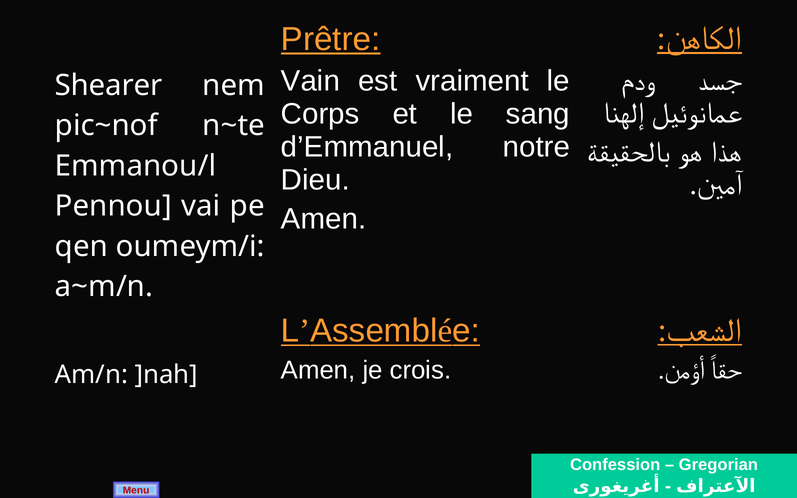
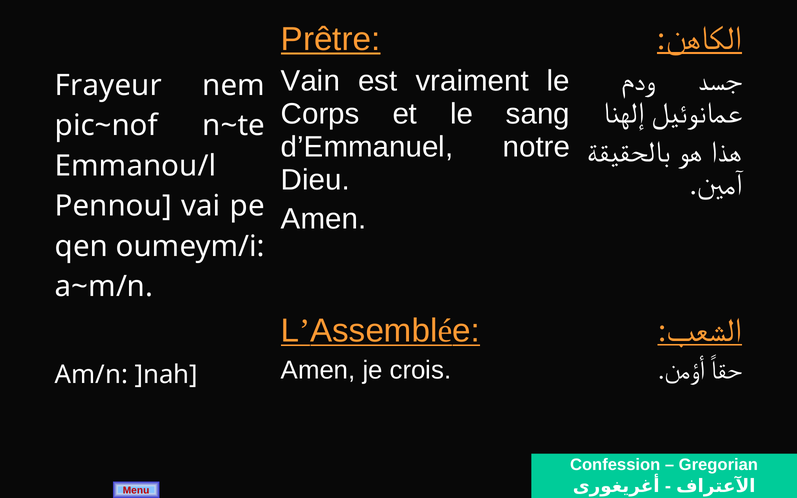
Shearer: Shearer -> Frayeur
